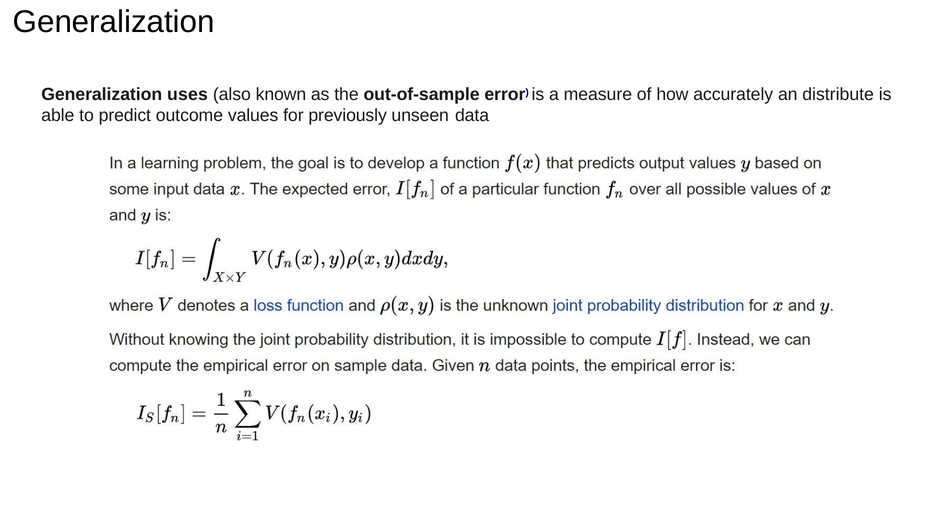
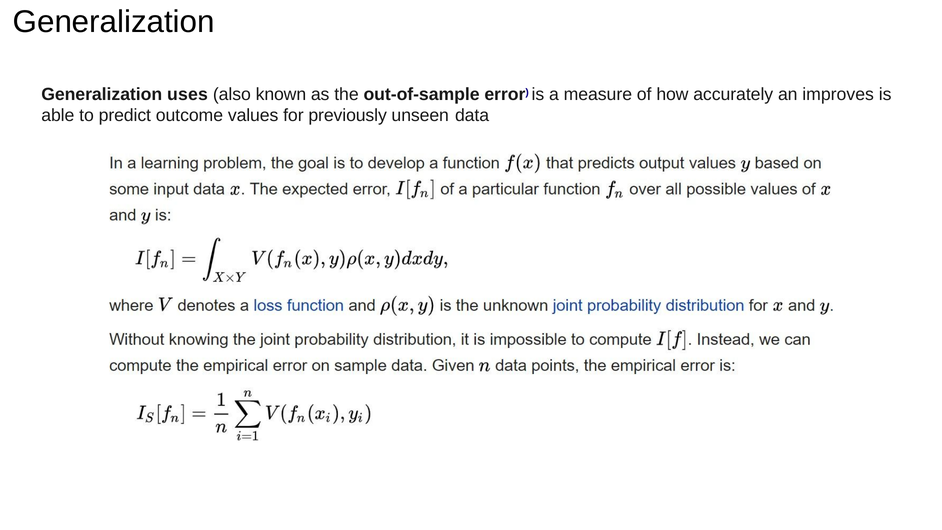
distribute: distribute -> improves
